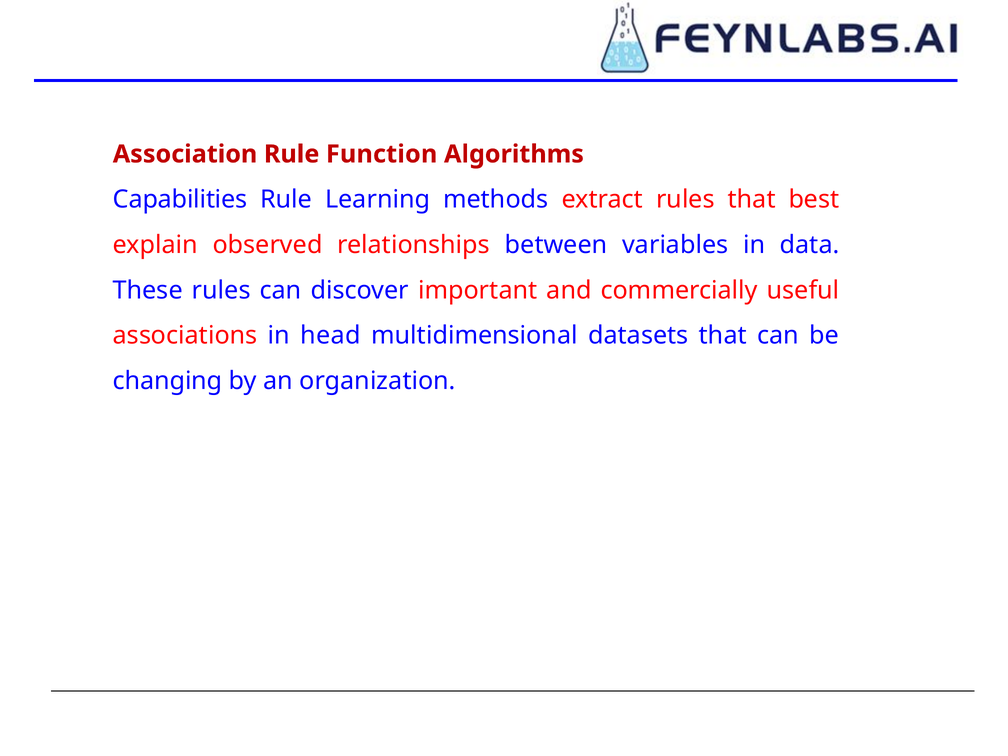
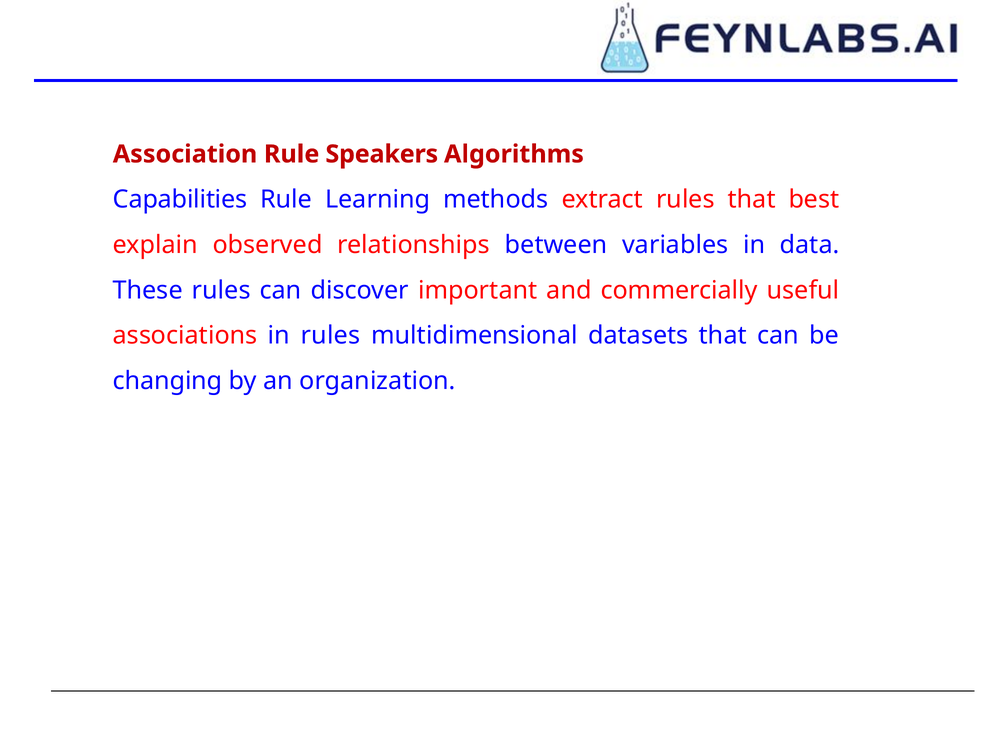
Function: Function -> Speakers
in head: head -> rules
